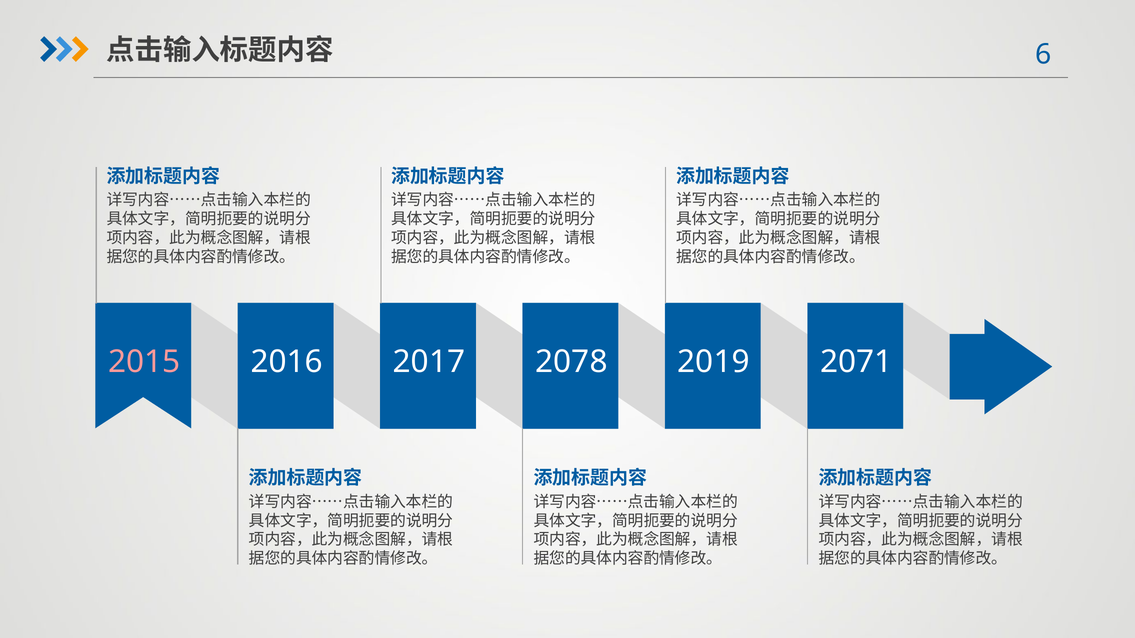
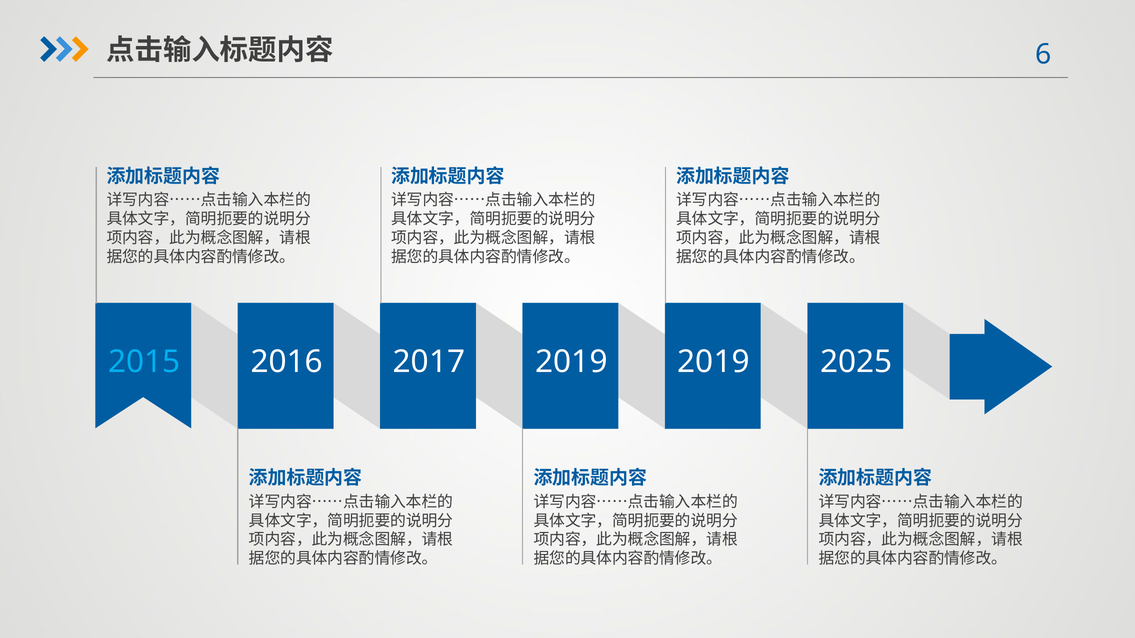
2015 colour: pink -> light blue
2017 2078: 2078 -> 2019
2071: 2071 -> 2025
